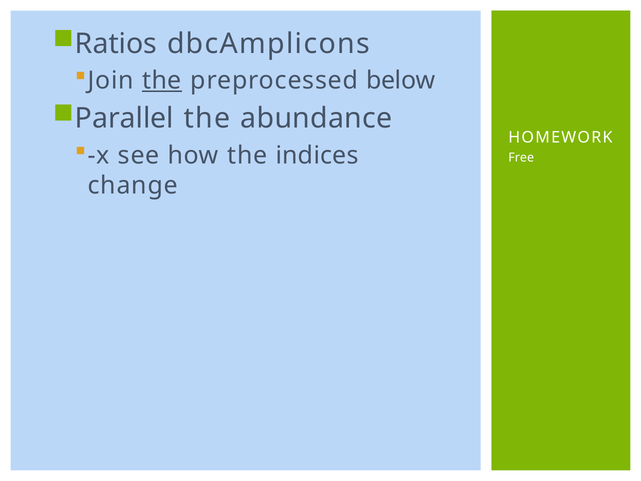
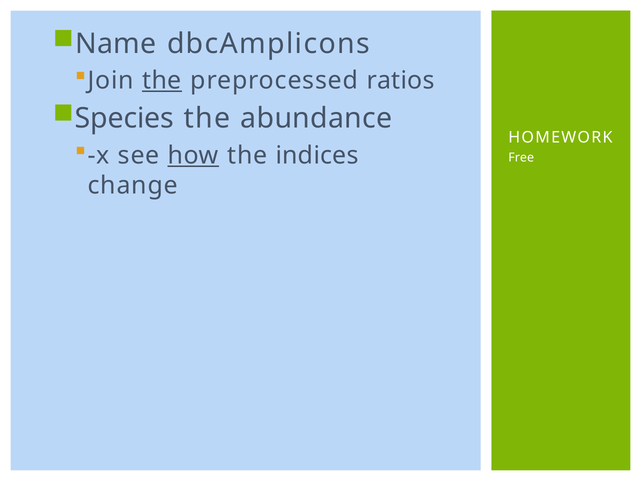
Ratios: Ratios -> Name
below: below -> ratios
Parallel: Parallel -> Species
how underline: none -> present
